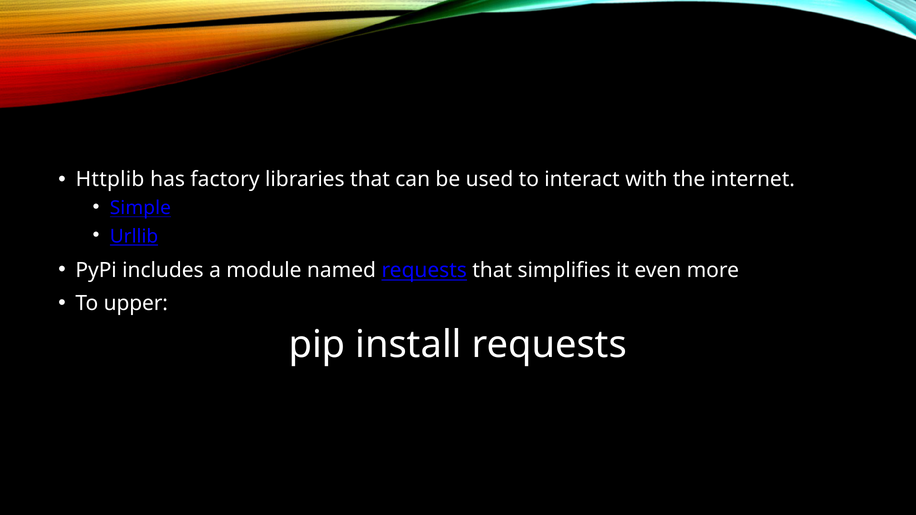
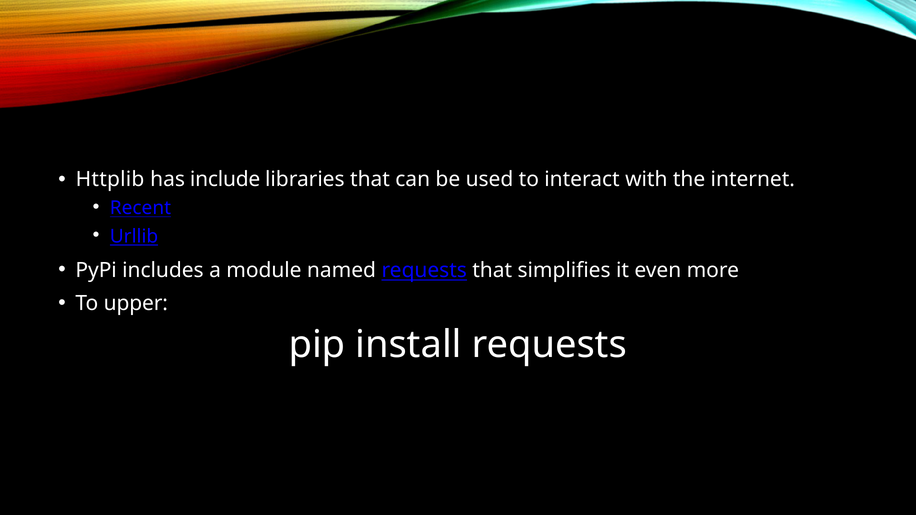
factory: factory -> include
Simple: Simple -> Recent
